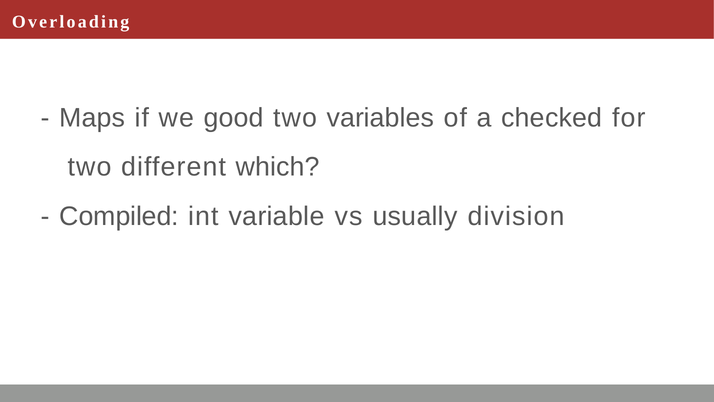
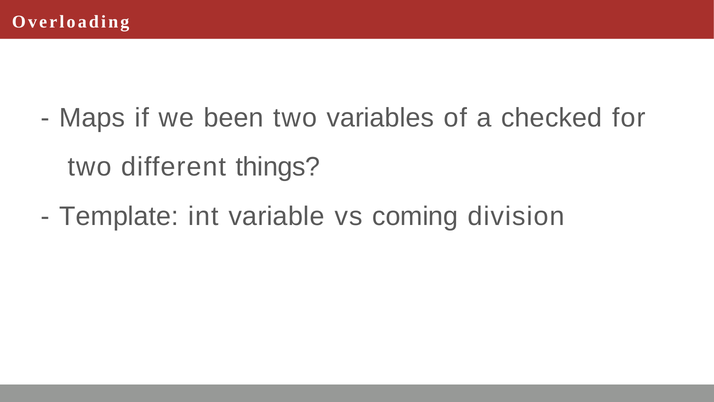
good: good -> been
which: which -> things
Compiled: Compiled -> Template
usually: usually -> coming
